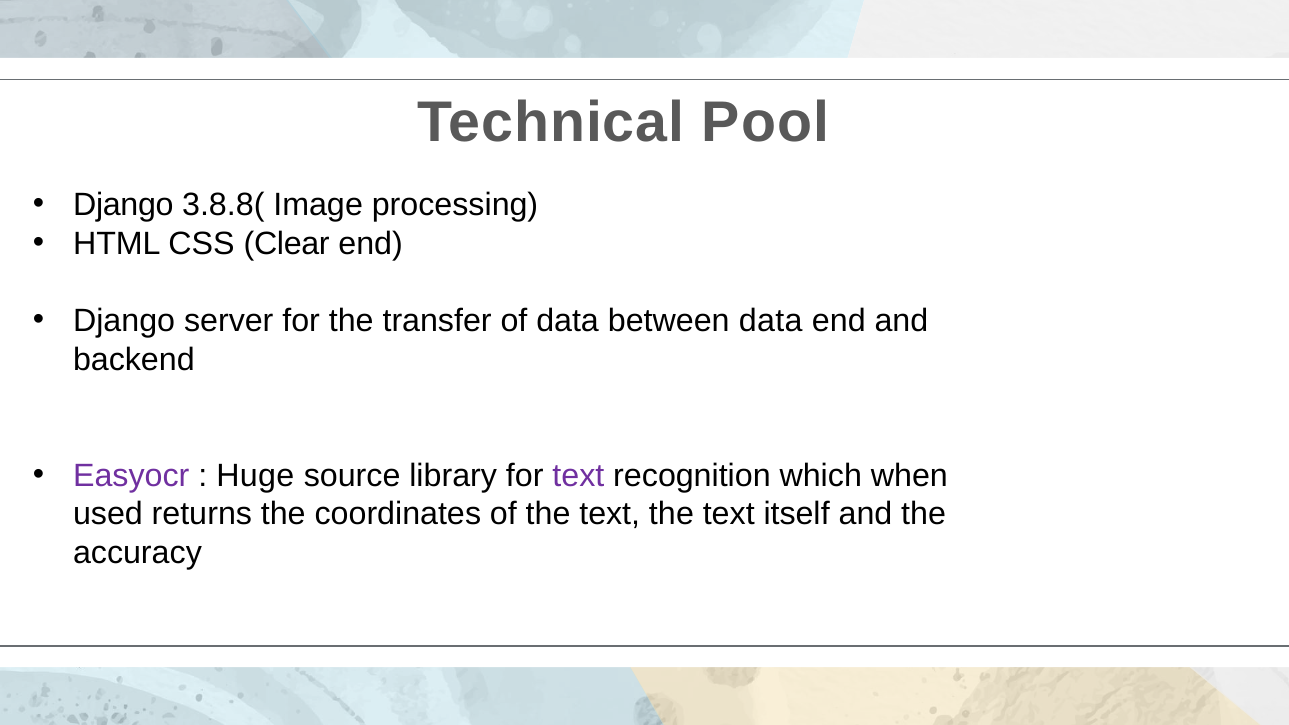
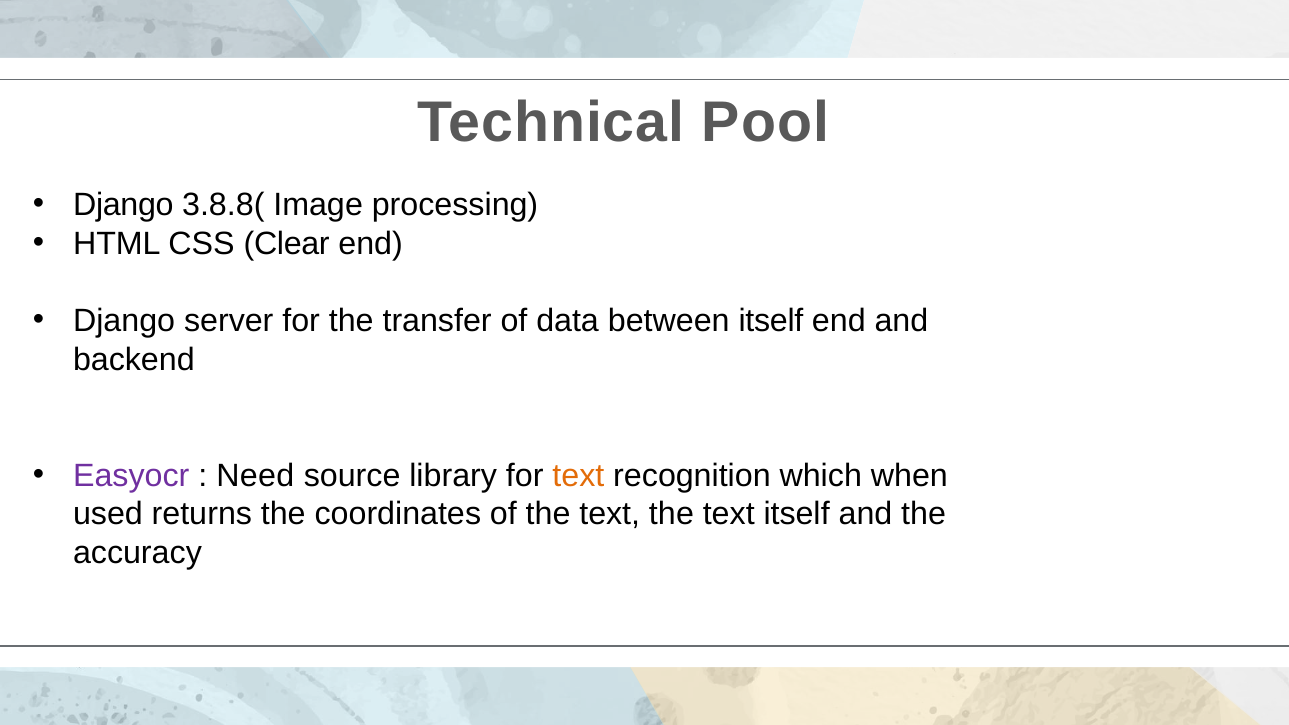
between data: data -> itself
Huge: Huge -> Need
text at (578, 475) colour: purple -> orange
